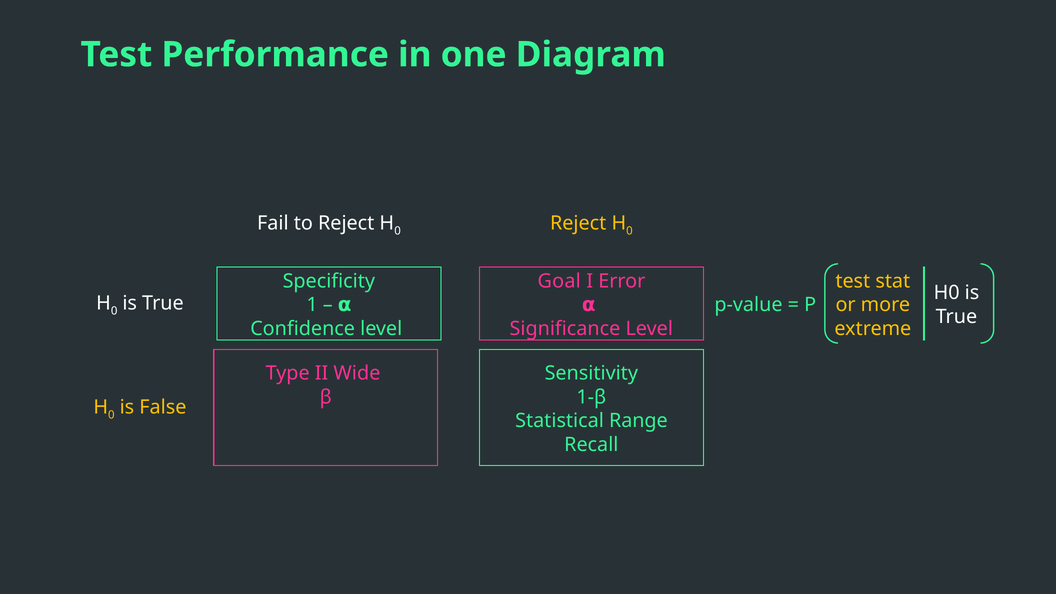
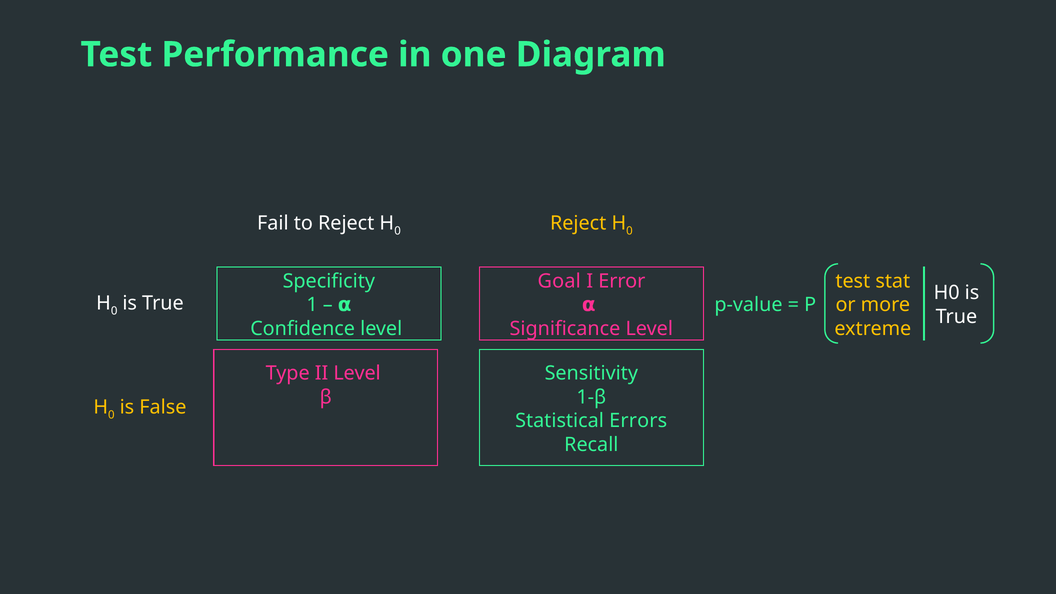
II Wide: Wide -> Level
Range: Range -> Errors
